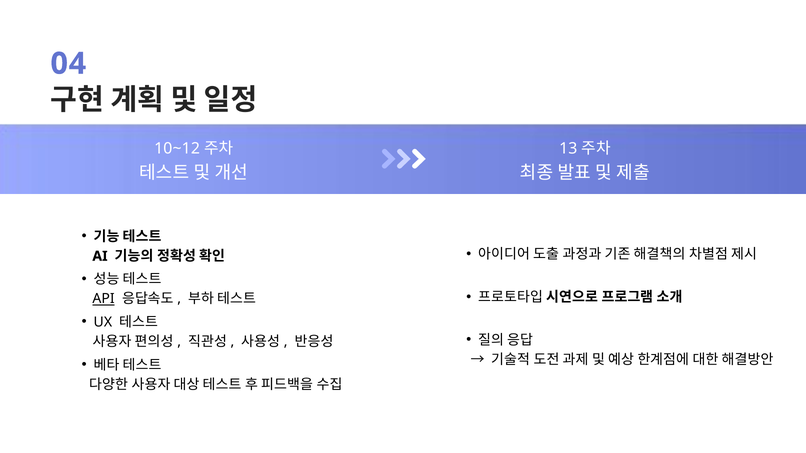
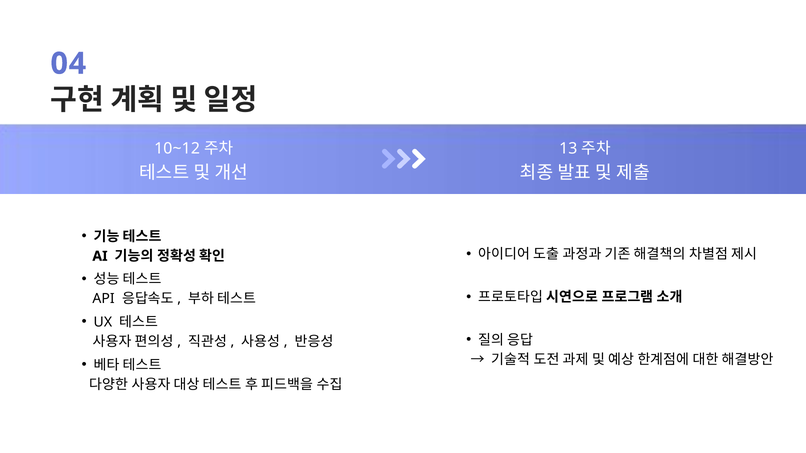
API underline: present -> none
